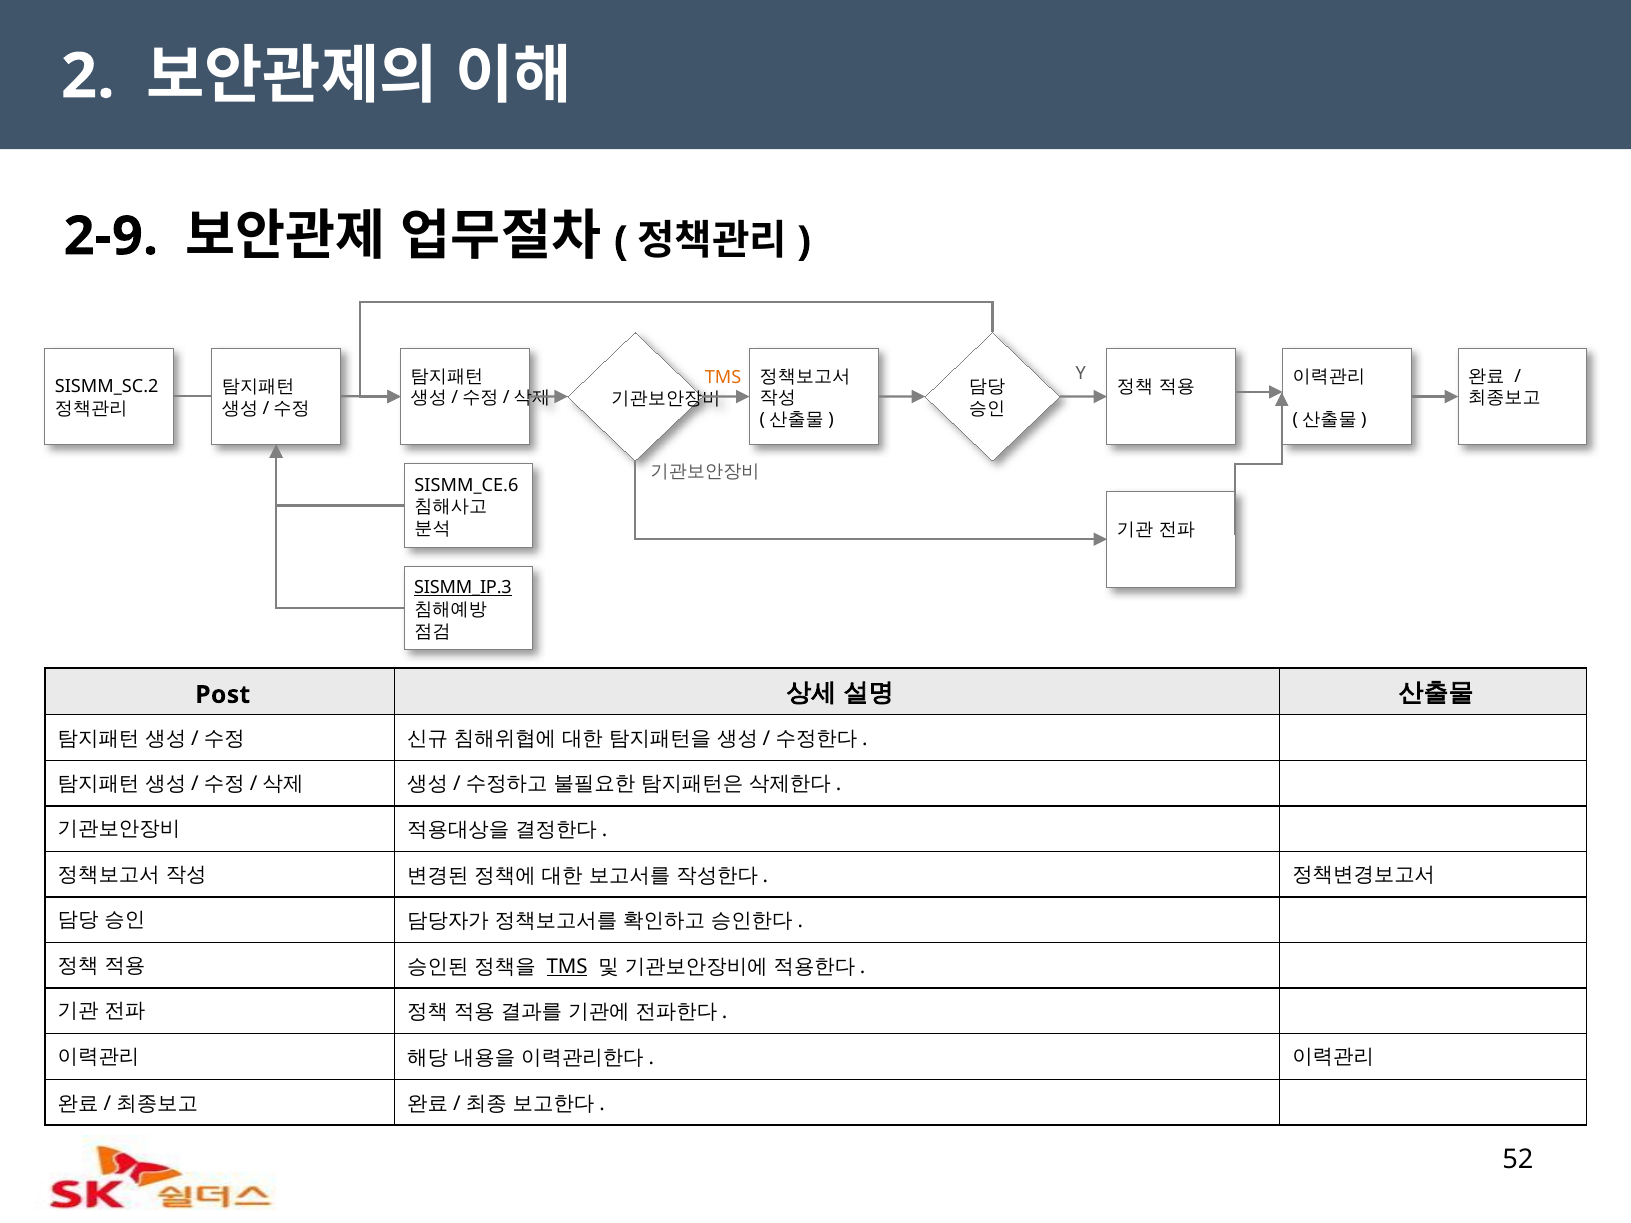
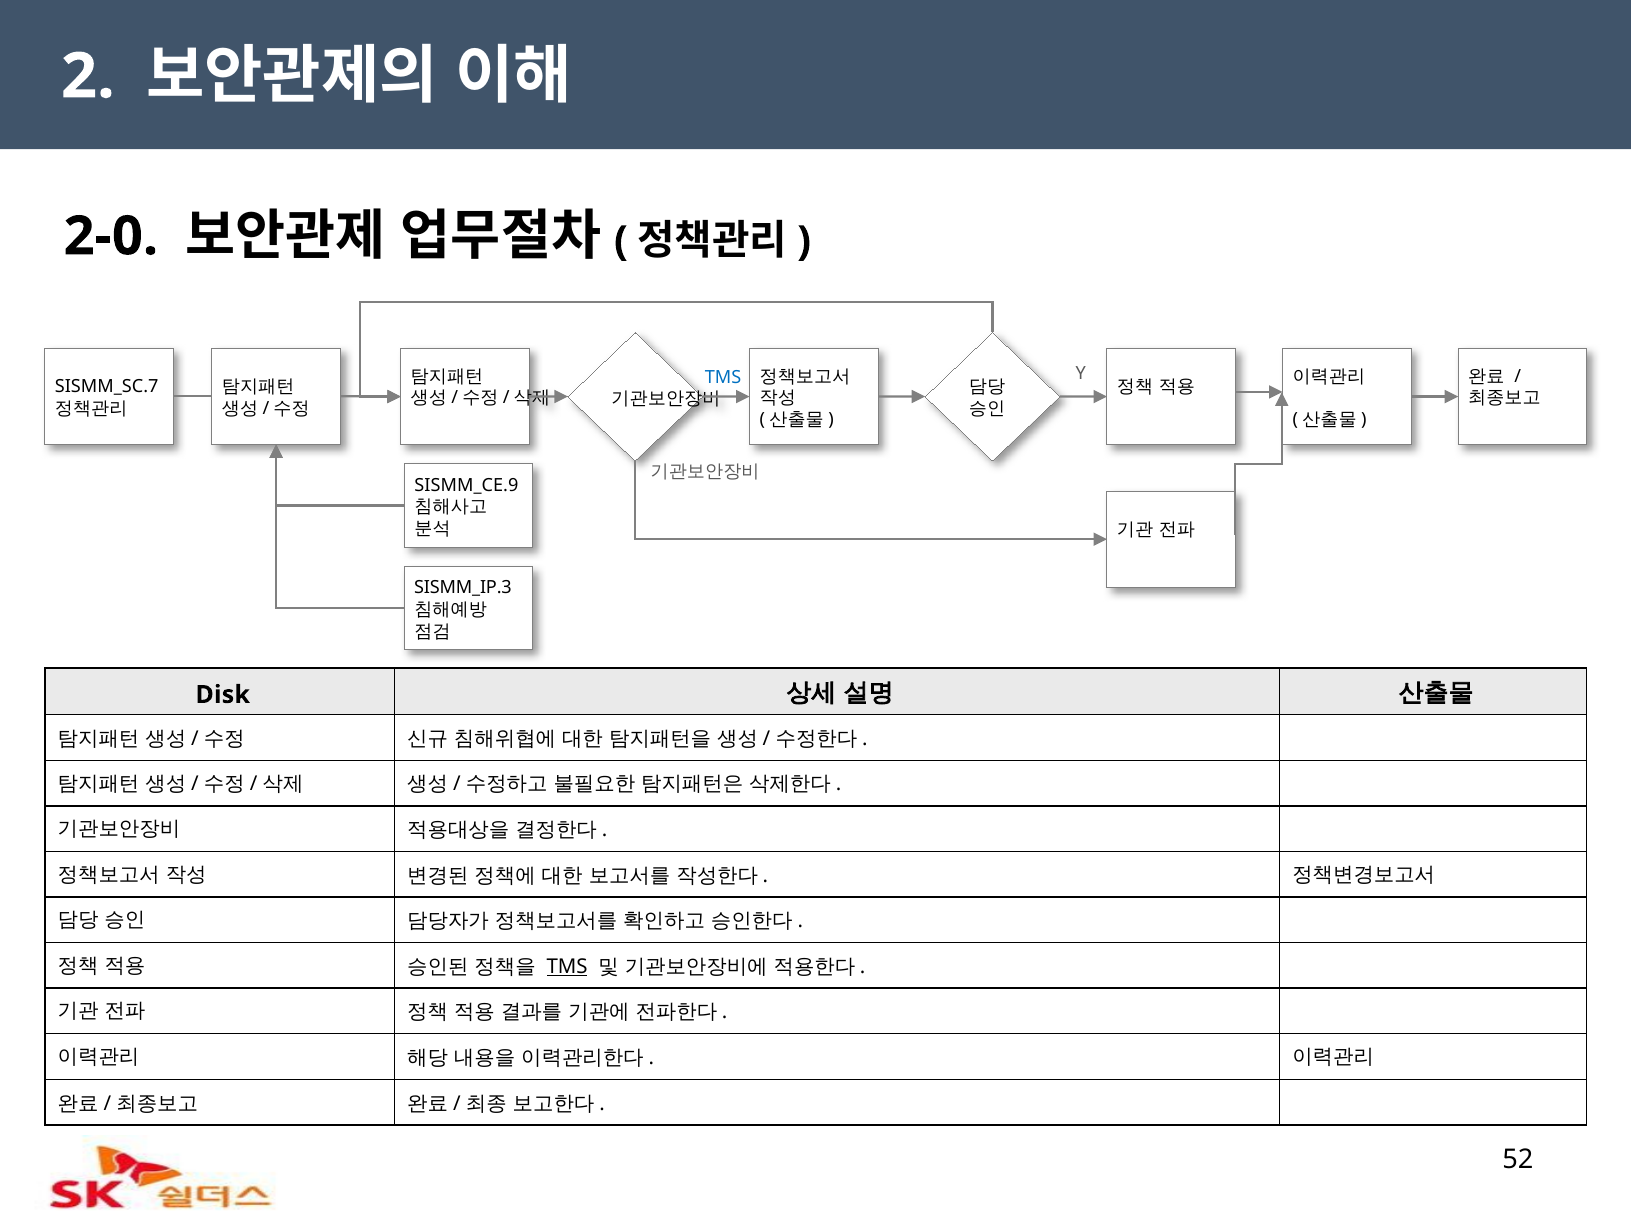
2-9: 2-9 -> 2-0
TMS at (723, 378) colour: orange -> blue
SISMM_SC.2: SISMM_SC.2 -> SISMM_SC.7
SISMM_CE.6: SISMM_CE.6 -> SISMM_CE.9
SISMM_IP.3 underline: present -> none
Post: Post -> Disk
